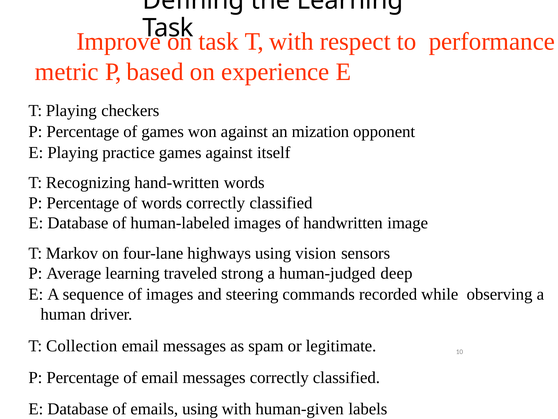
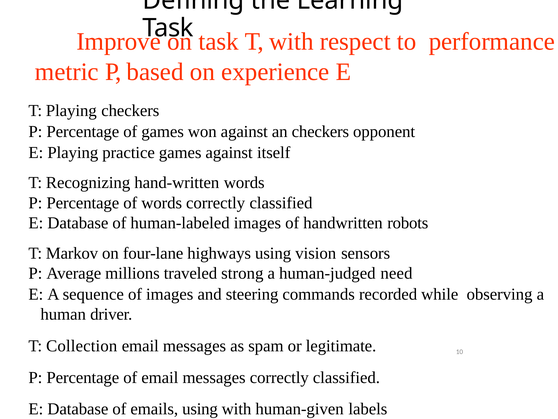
an mization: mization -> checkers
image: image -> robots
Average learning: learning -> millions
deep: deep -> need
